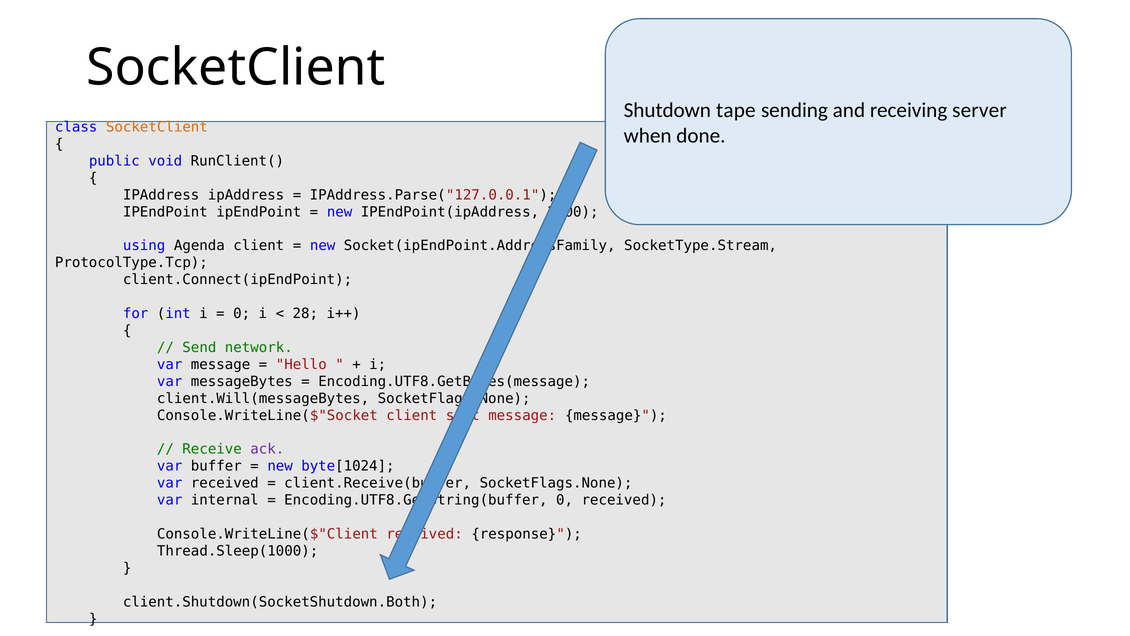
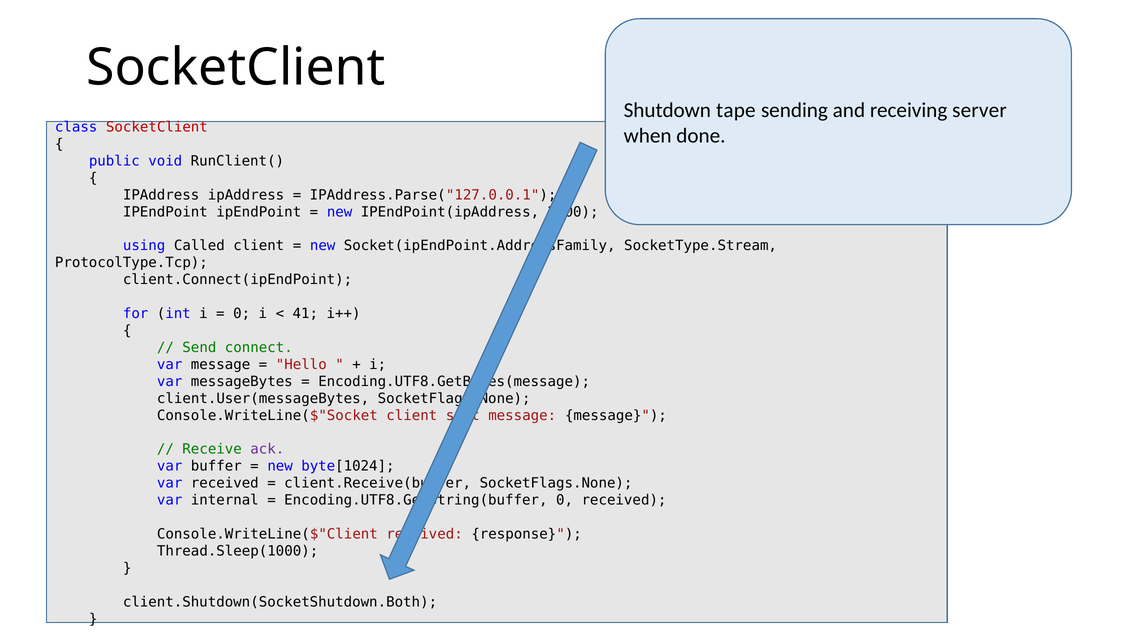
SocketClient at (157, 127) colour: orange -> red
Agenda: Agenda -> Called
28: 28 -> 41
network: network -> connect
client.Will(messageBytes: client.Will(messageBytes -> client.User(messageBytes
